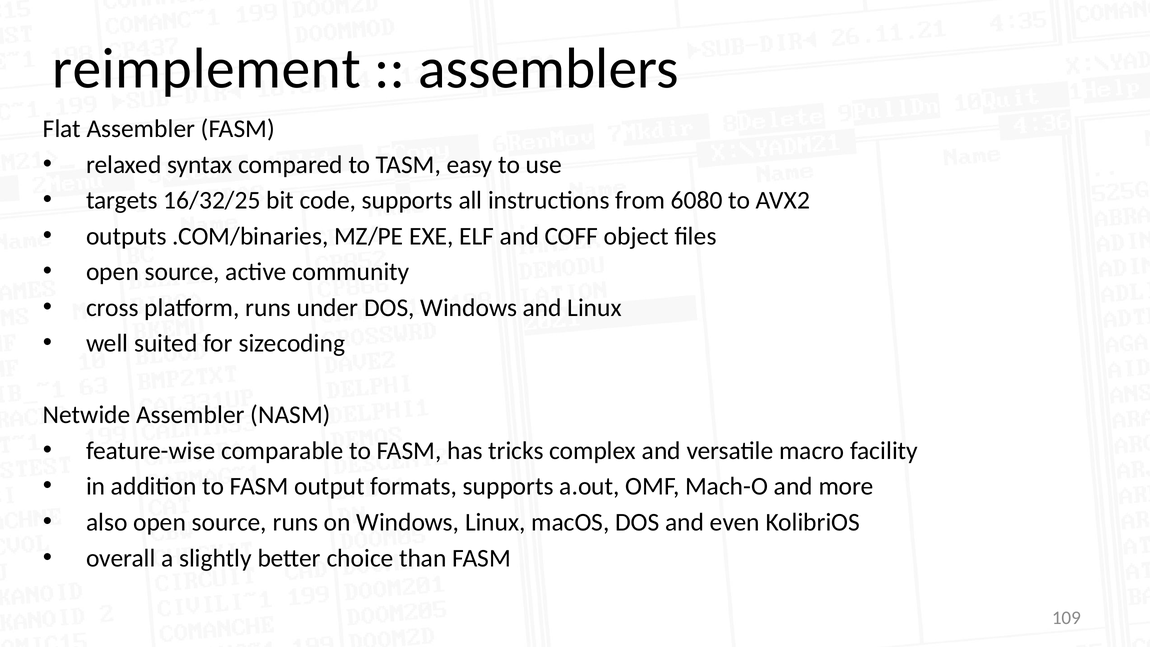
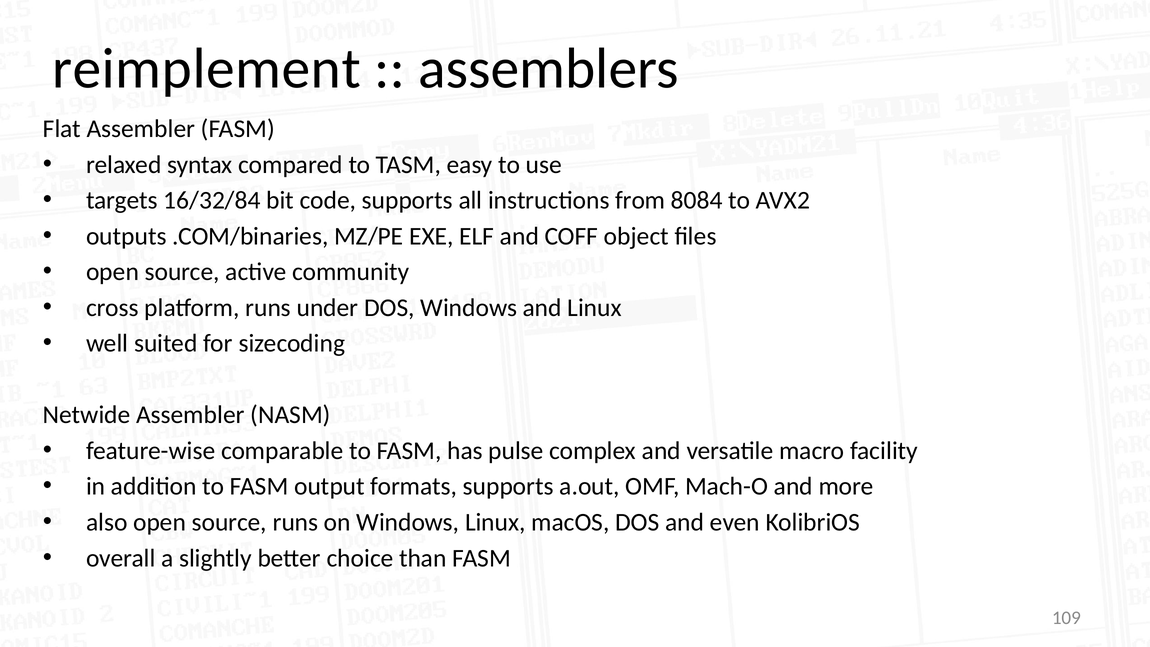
16/32/25: 16/32/25 -> 16/32/84
6080: 6080 -> 8084
tricks: tricks -> pulse
